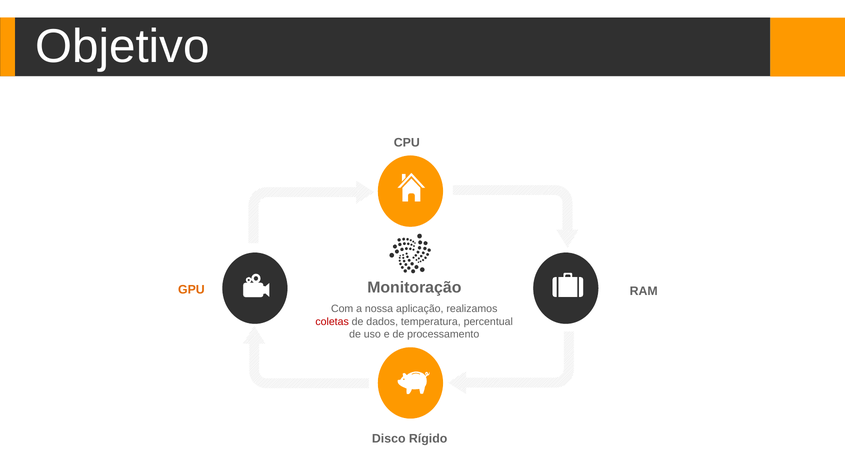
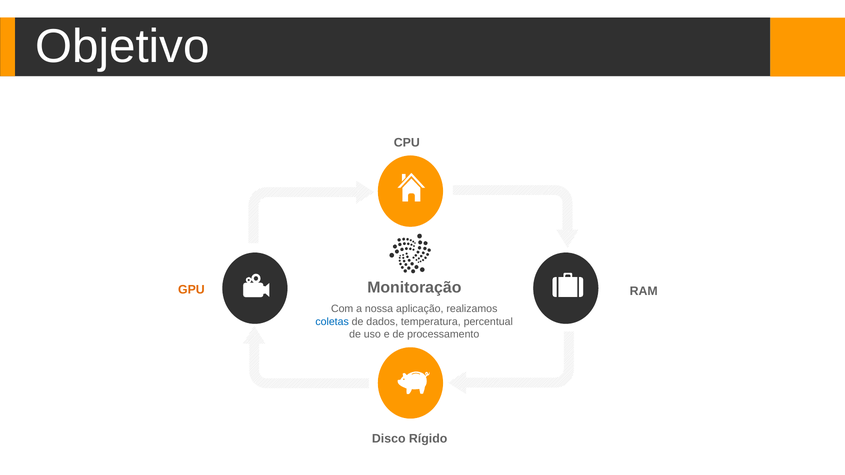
coletas colour: red -> blue
